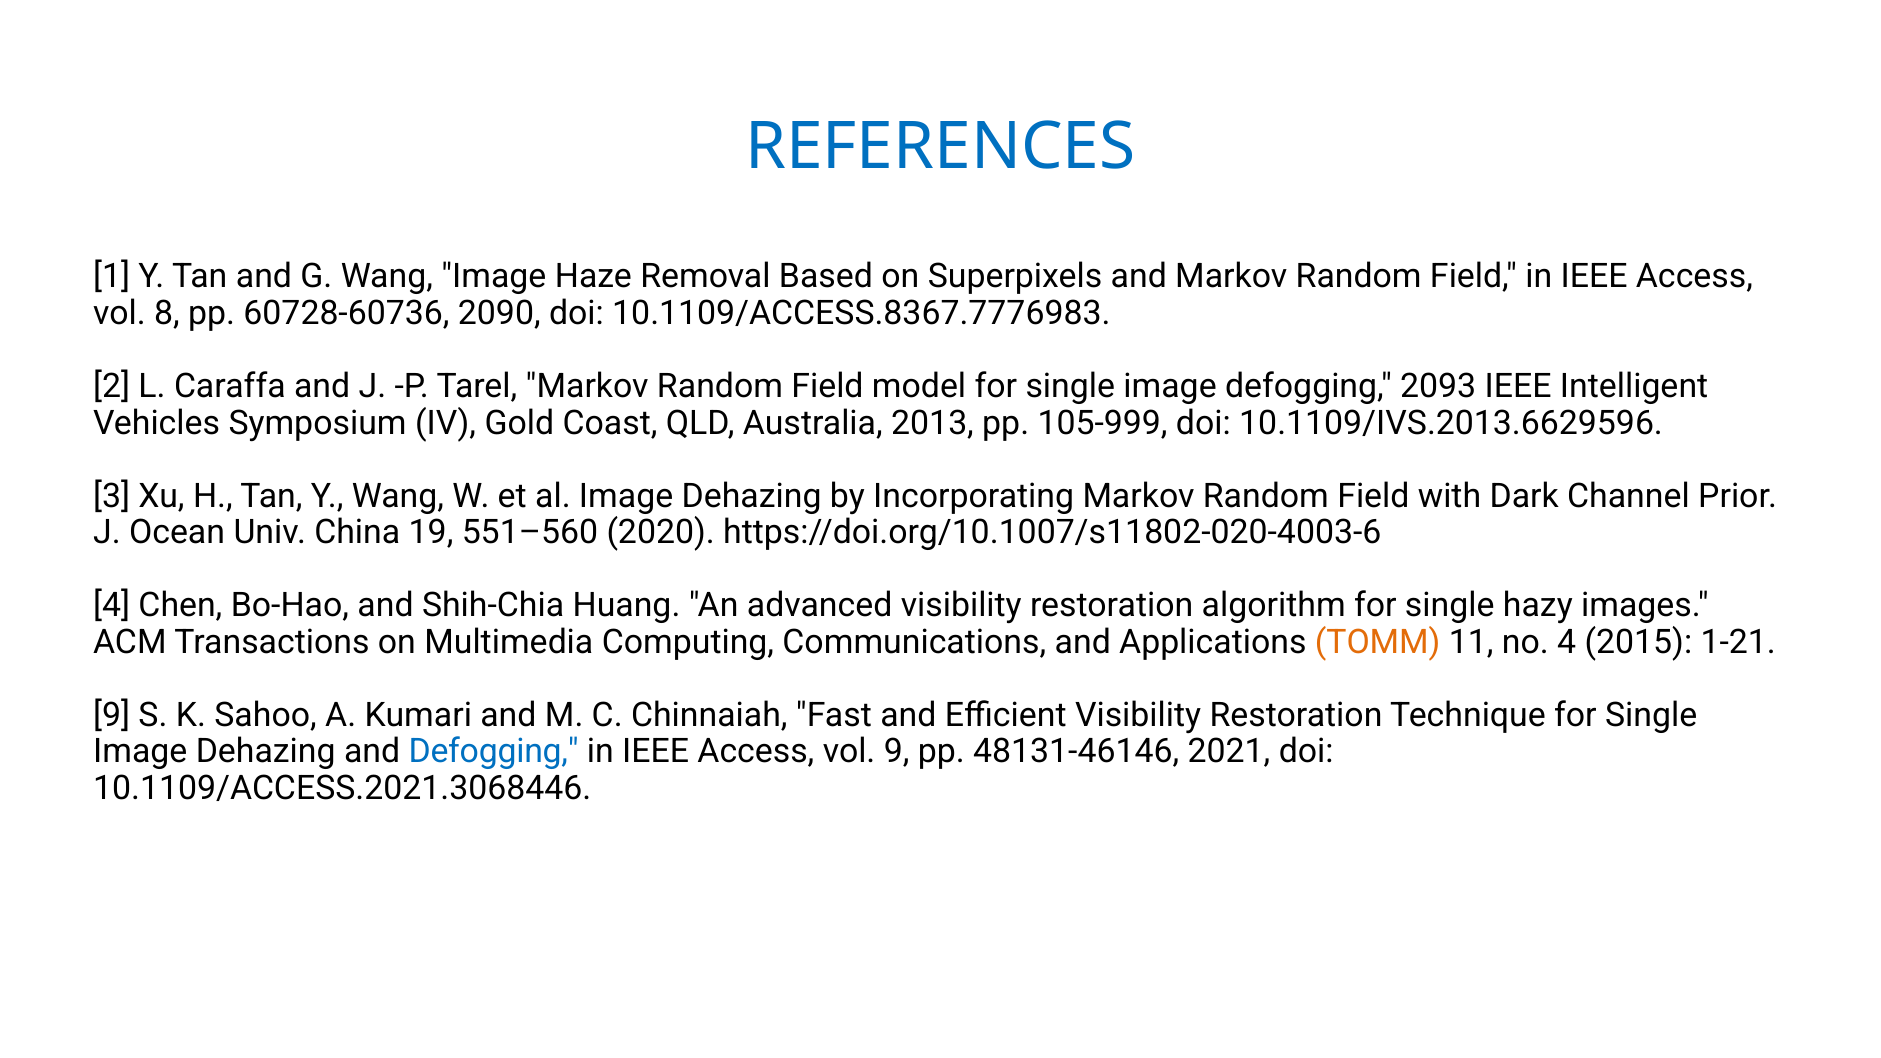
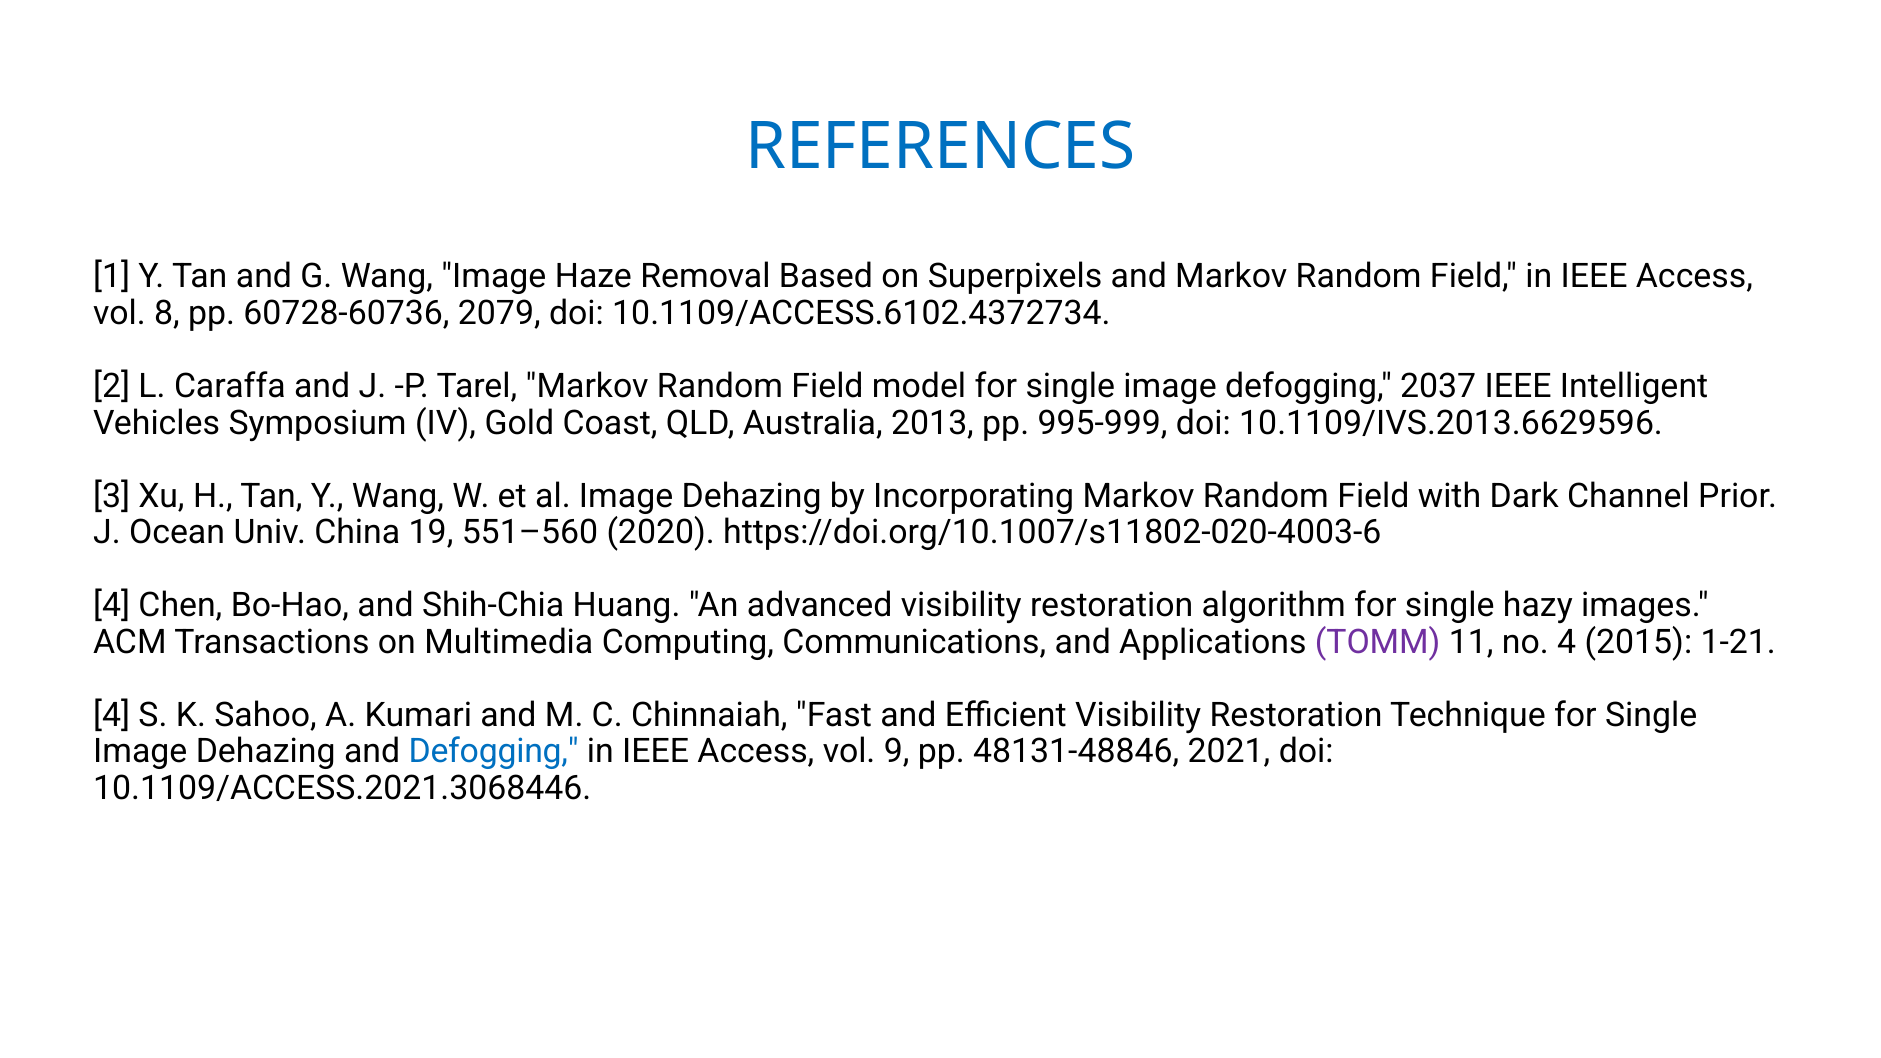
2090: 2090 -> 2079
10.1109/ACCESS.8367.7776983: 10.1109/ACCESS.8367.7776983 -> 10.1109/ACCESS.6102.4372734
2093: 2093 -> 2037
105-999: 105-999 -> 995-999
TOMM colour: orange -> purple
9 at (112, 715): 9 -> 4
48131-46146: 48131-46146 -> 48131-48846
